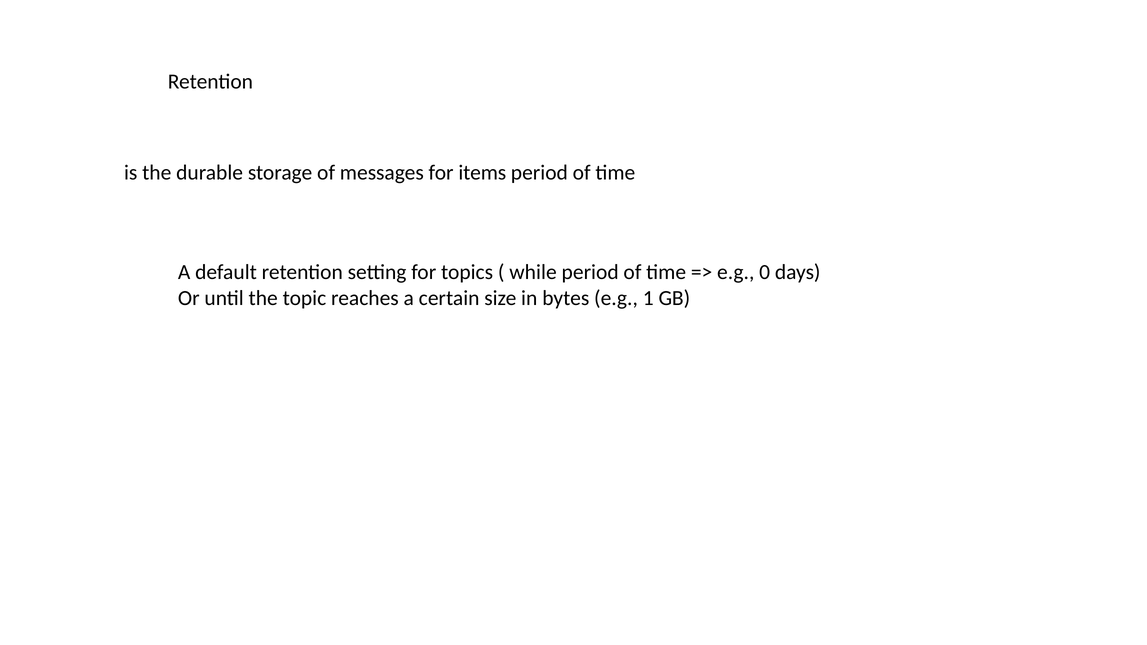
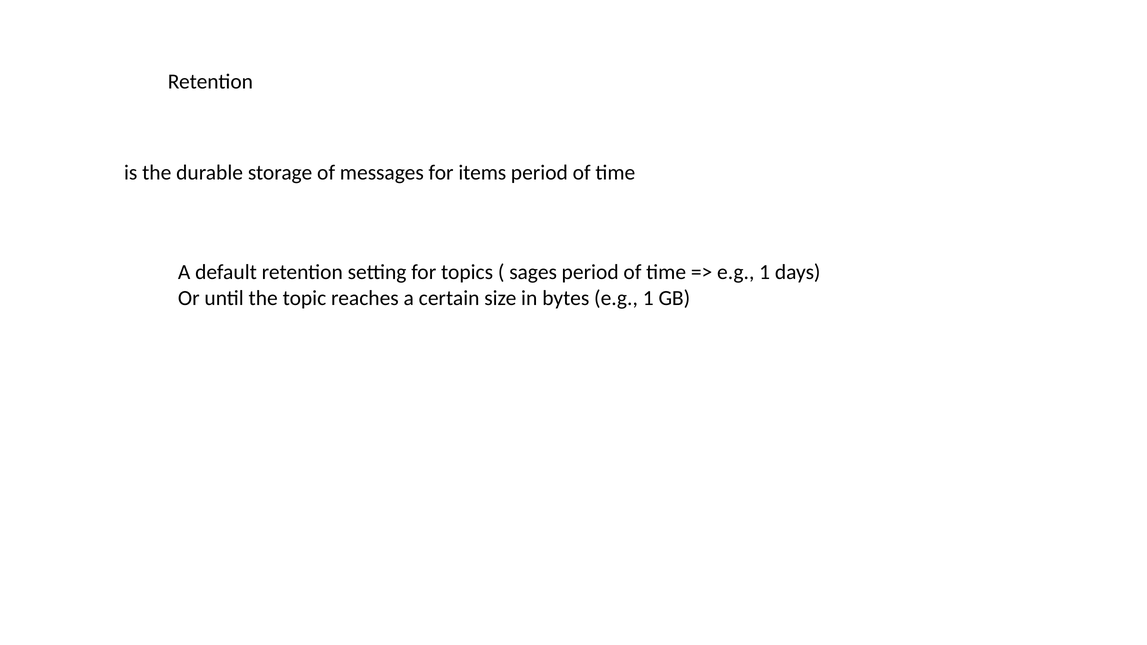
while: while -> sages
0 at (765, 272): 0 -> 1
